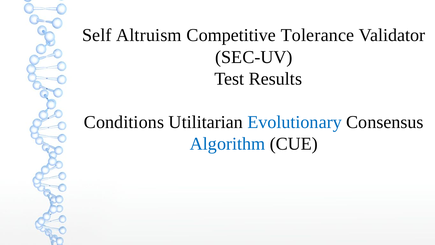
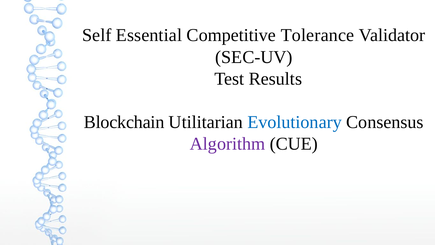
Altruism: Altruism -> Essential
Conditions: Conditions -> Blockchain
Algorithm colour: blue -> purple
